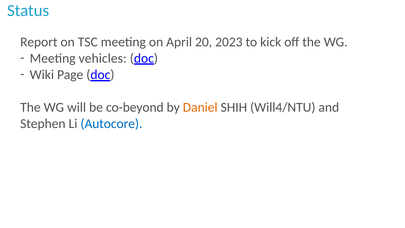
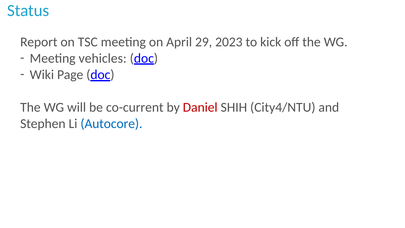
20: 20 -> 29
co-beyond: co-beyond -> co-current
Daniel colour: orange -> red
Will4/NTU: Will4/NTU -> City4/NTU
